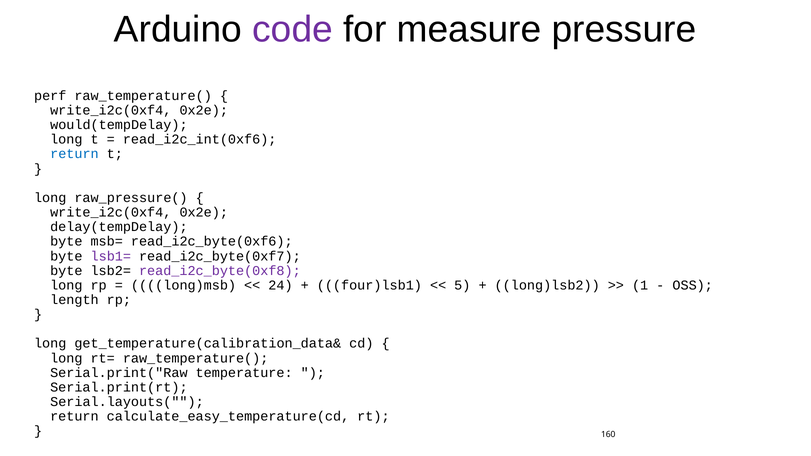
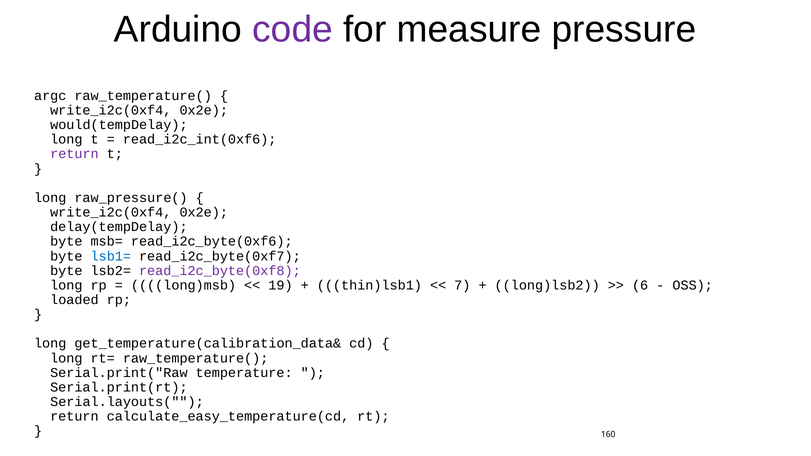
perf: perf -> argc
return at (74, 154) colour: blue -> purple
lsb1= colour: purple -> blue
24: 24 -> 19
four)lsb1: four)lsb1 -> thin)lsb1
5: 5 -> 7
1: 1 -> 6
length: length -> loaded
